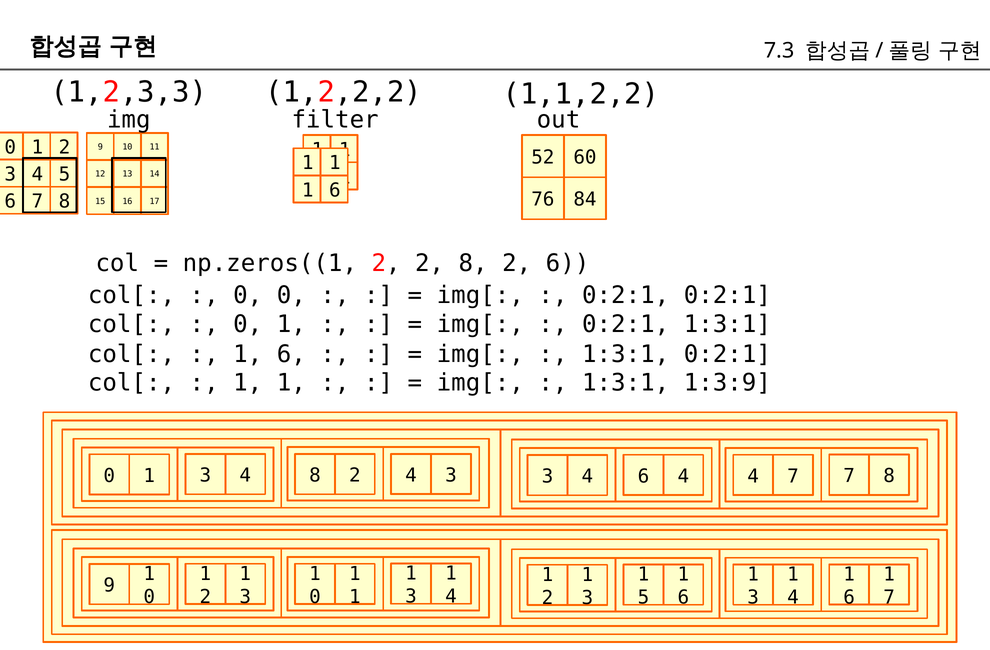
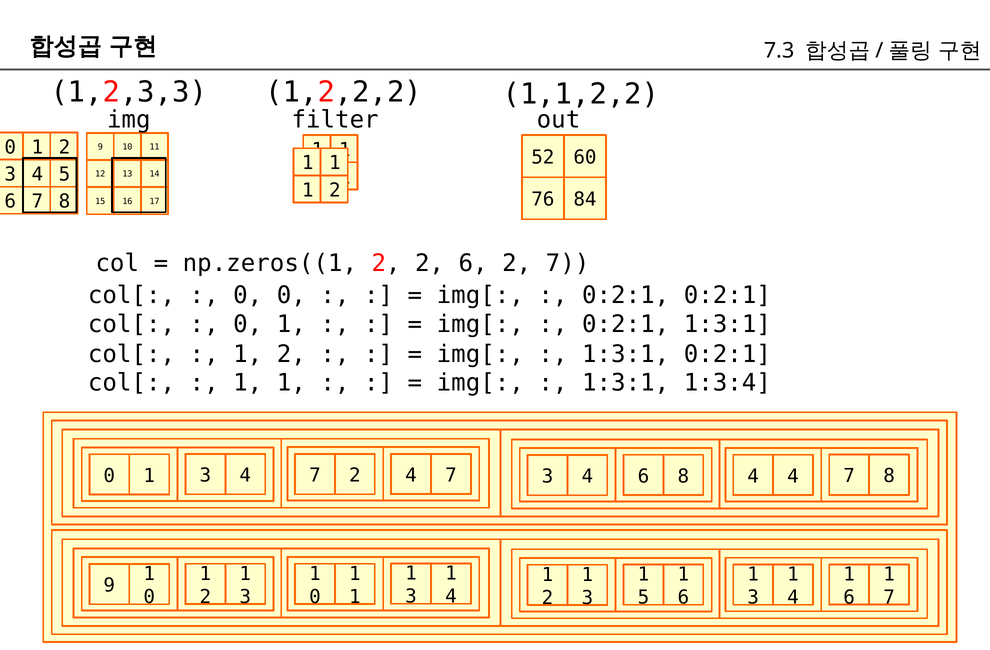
6 at (335, 190): 6 -> 2
2 8: 8 -> 6
2 6: 6 -> 7
6 at (291, 355): 6 -> 2
1:3:9: 1:3:9 -> 1:3:4
3 4 8: 8 -> 7
2 4 3: 3 -> 7
6 4: 4 -> 8
4 7: 7 -> 4
